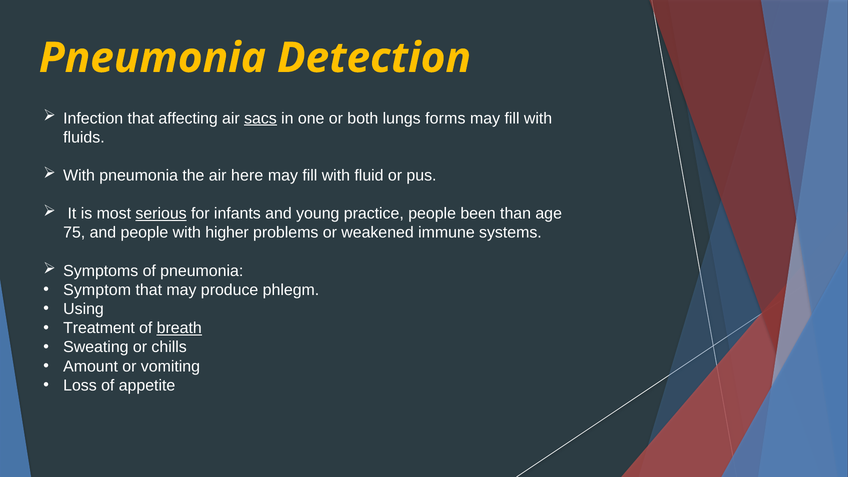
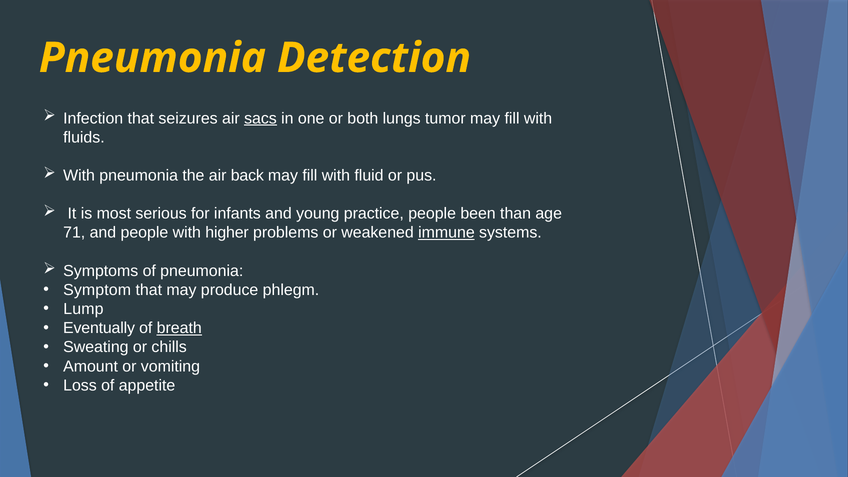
affecting: affecting -> seizures
forms: forms -> tumor
here: here -> back
serious underline: present -> none
75: 75 -> 71
immune underline: none -> present
Using: Using -> Lump
Treatment: Treatment -> Eventually
